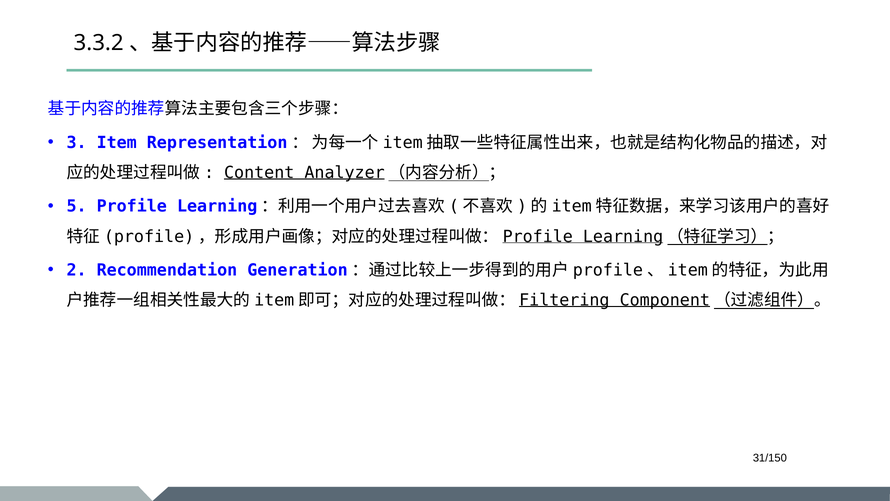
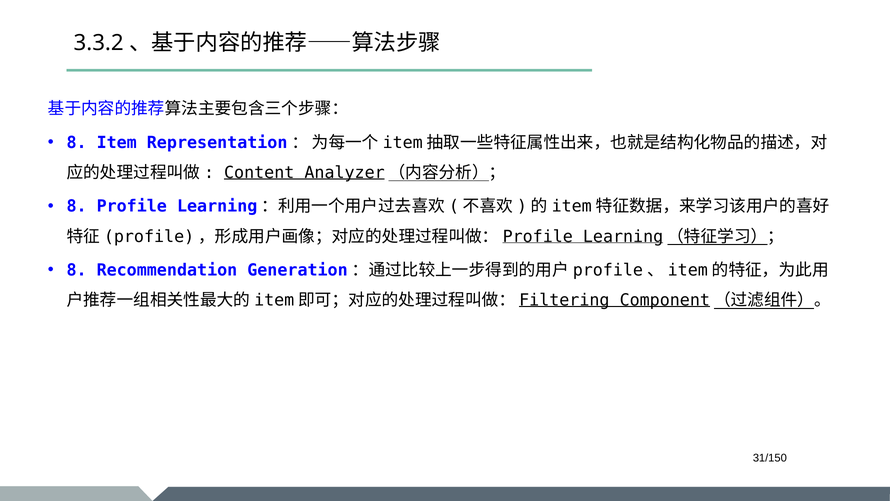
3 at (77, 143): 3 -> 8
5 at (77, 206): 5 -> 8
2 at (77, 270): 2 -> 8
